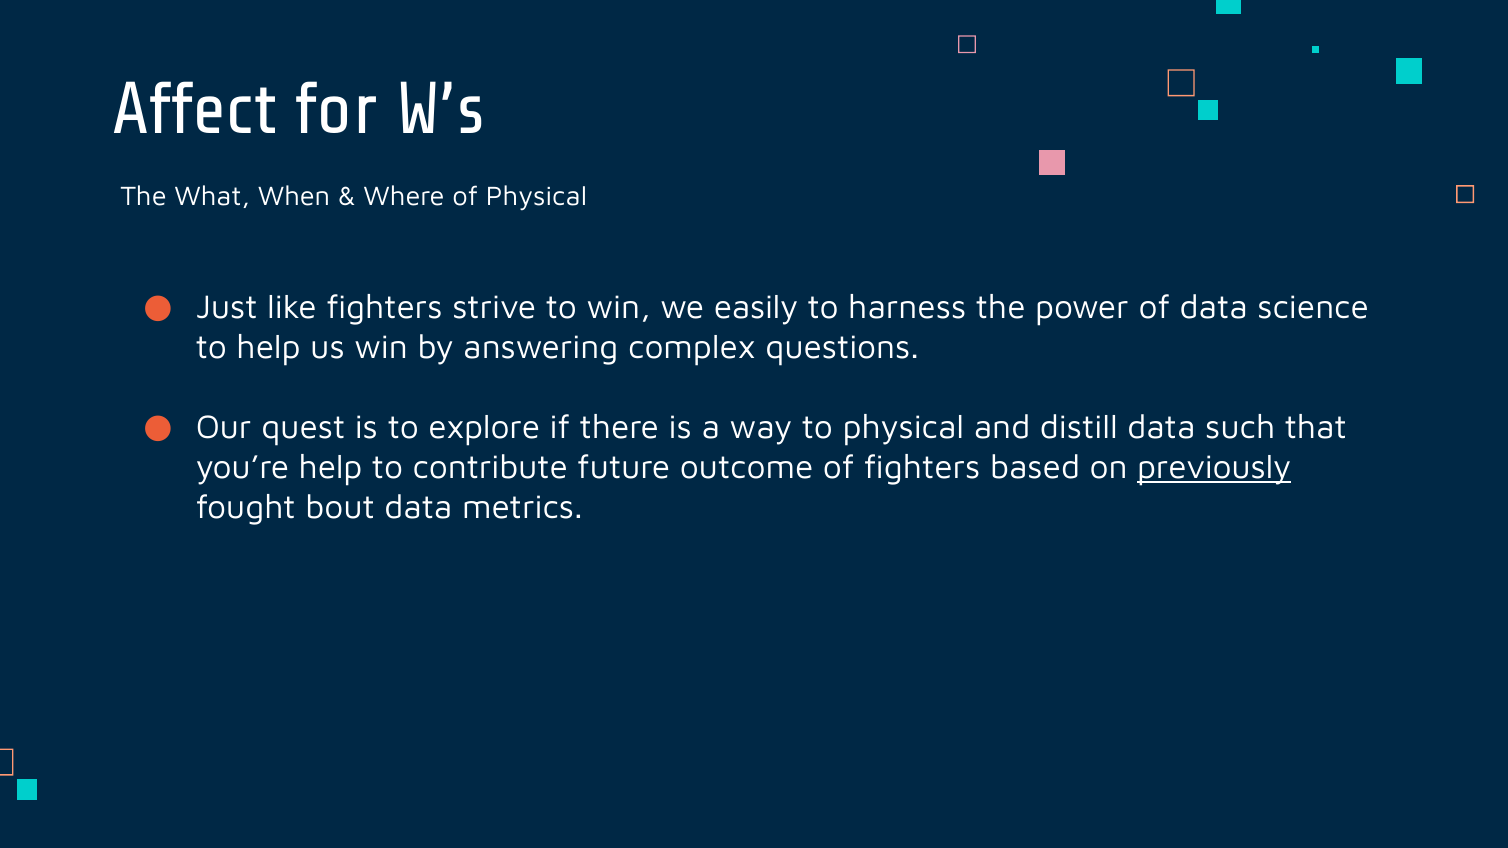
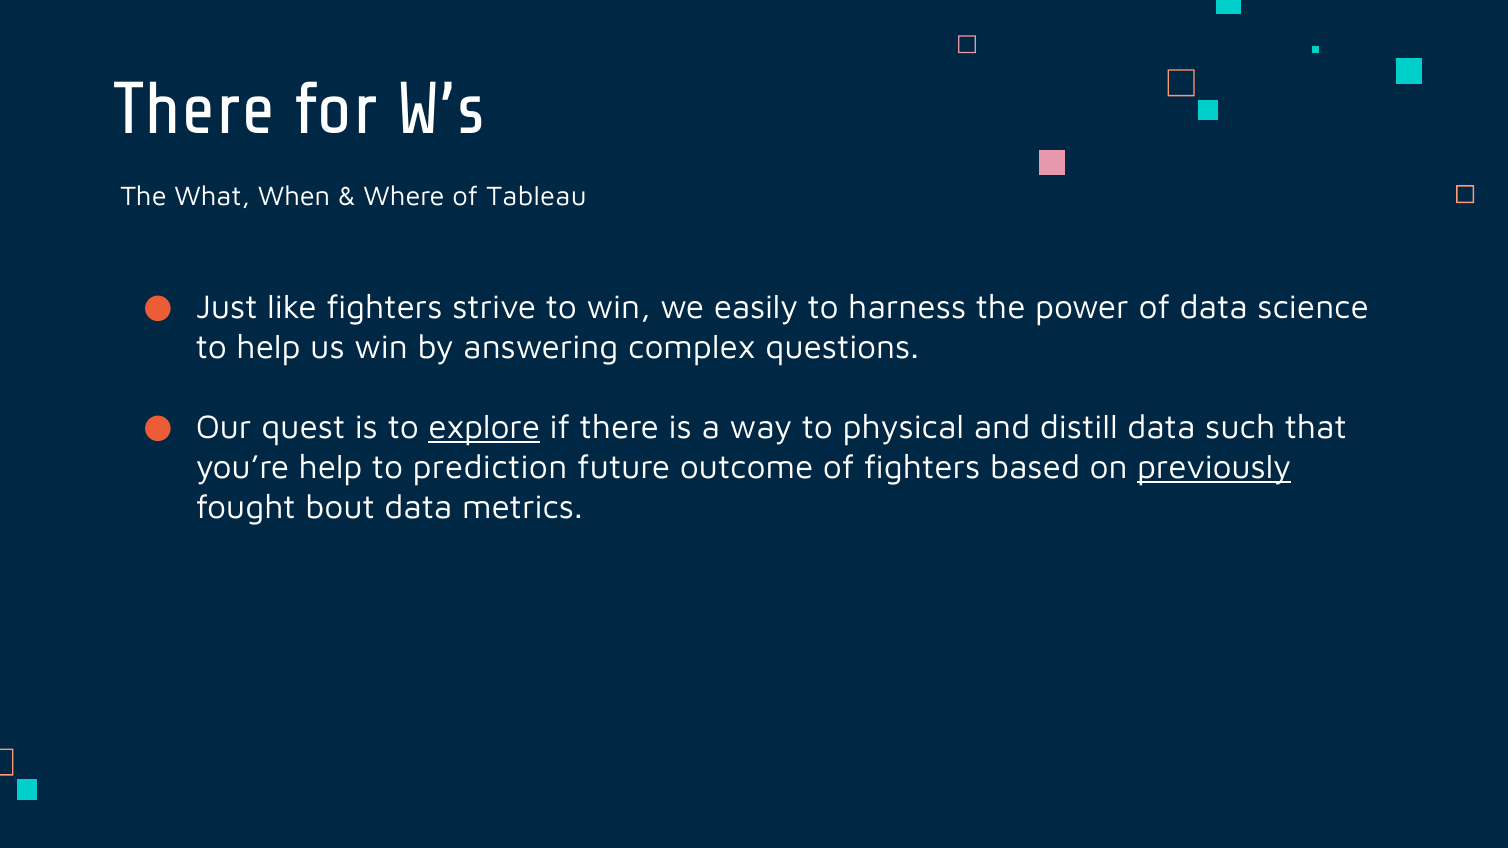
Affect at (195, 109): Affect -> There
of Physical: Physical -> Tableau
explore underline: none -> present
contribute: contribute -> prediction
